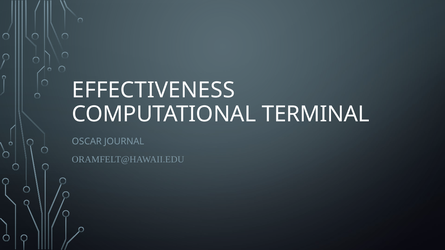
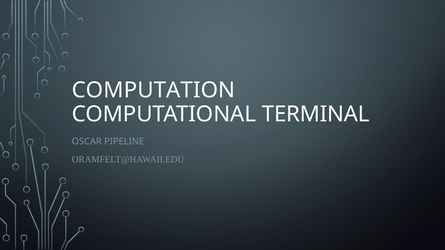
EFFECTIVENESS: EFFECTIVENESS -> COMPUTATION
JOURNAL: JOURNAL -> PIPELINE
